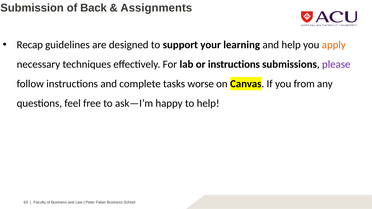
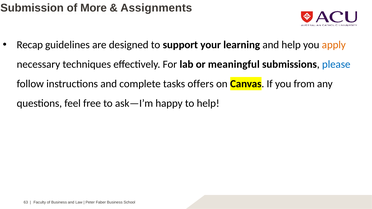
Back: Back -> More
or instructions: instructions -> meaningful
please colour: purple -> blue
worse: worse -> offers
